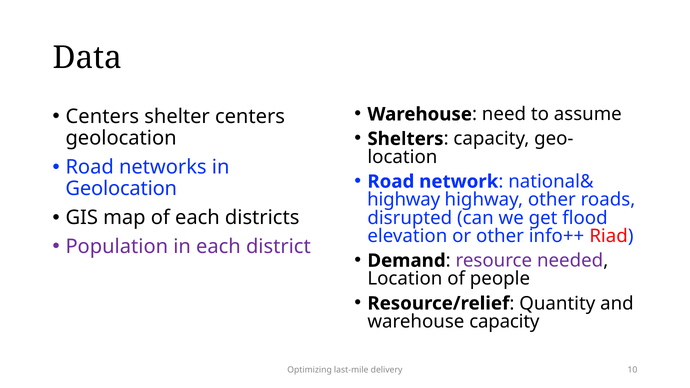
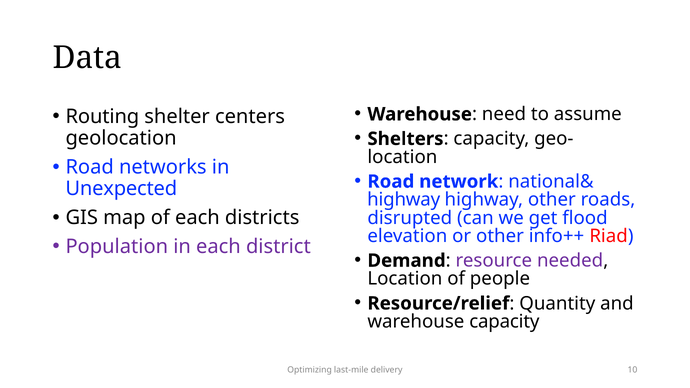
Centers at (102, 117): Centers -> Routing
Geolocation at (121, 189): Geolocation -> Unexpected
